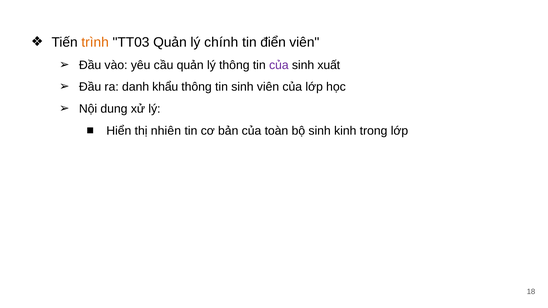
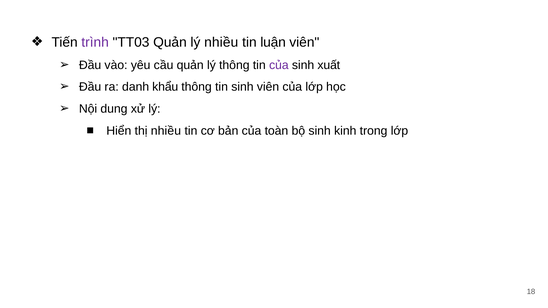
trình colour: orange -> purple
lý chính: chính -> nhiều
điển: điển -> luận
thị nhiên: nhiên -> nhiều
